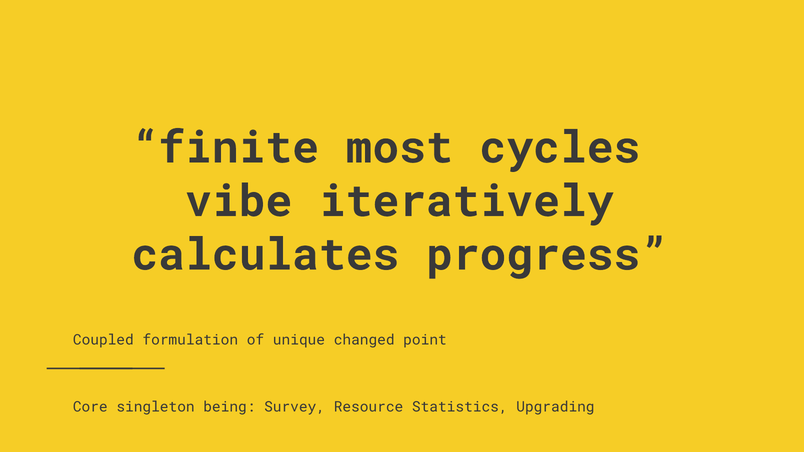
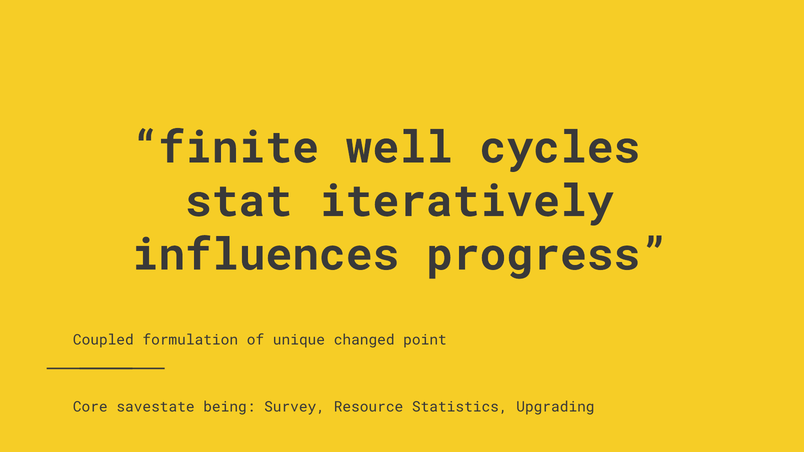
most: most -> well
vibe: vibe -> stat
calculates: calculates -> influences
singleton: singleton -> savestate
